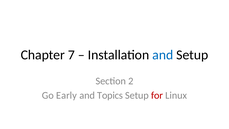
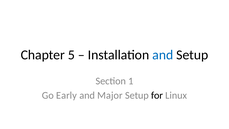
7: 7 -> 5
2: 2 -> 1
Topics: Topics -> Major
for colour: red -> black
